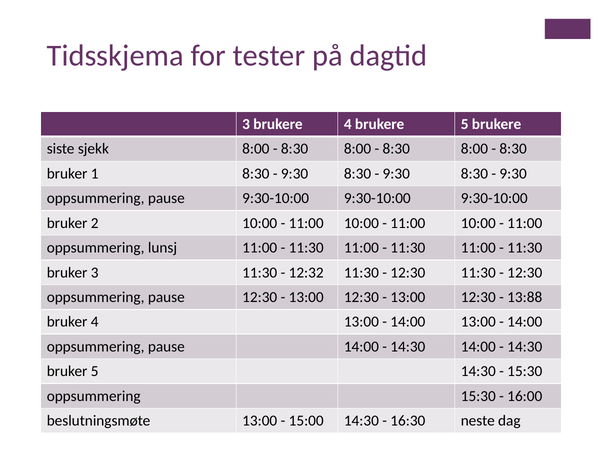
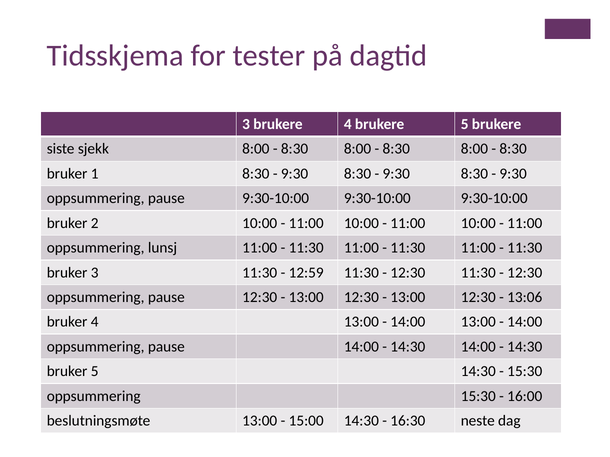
12:32: 12:32 -> 12:59
13:88: 13:88 -> 13:06
